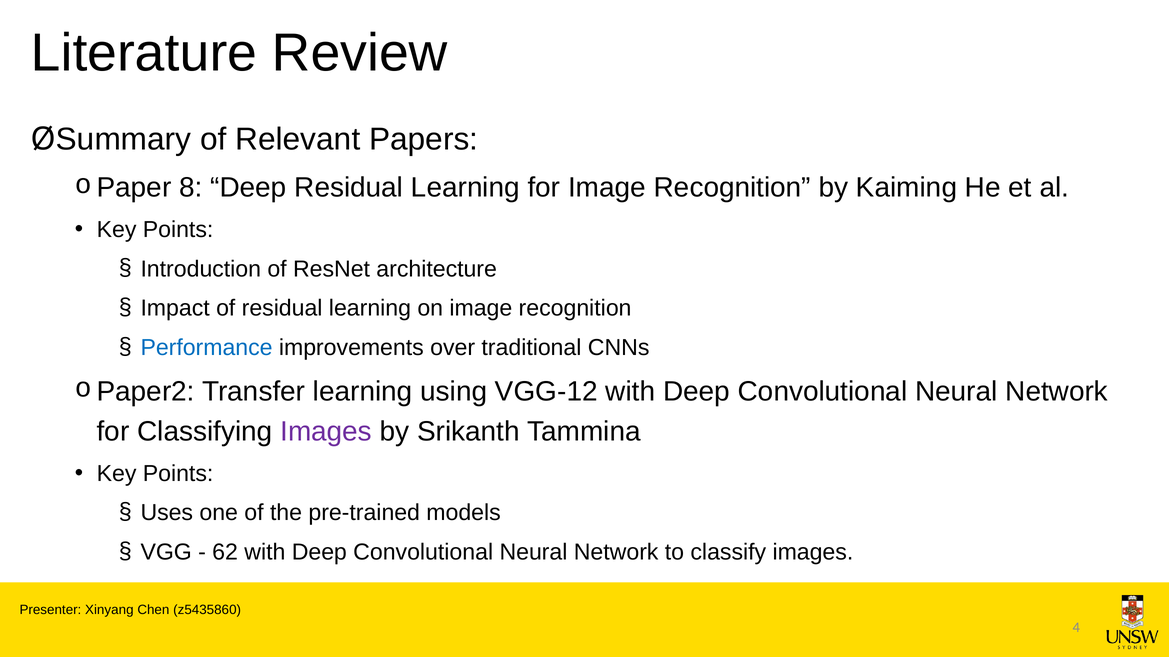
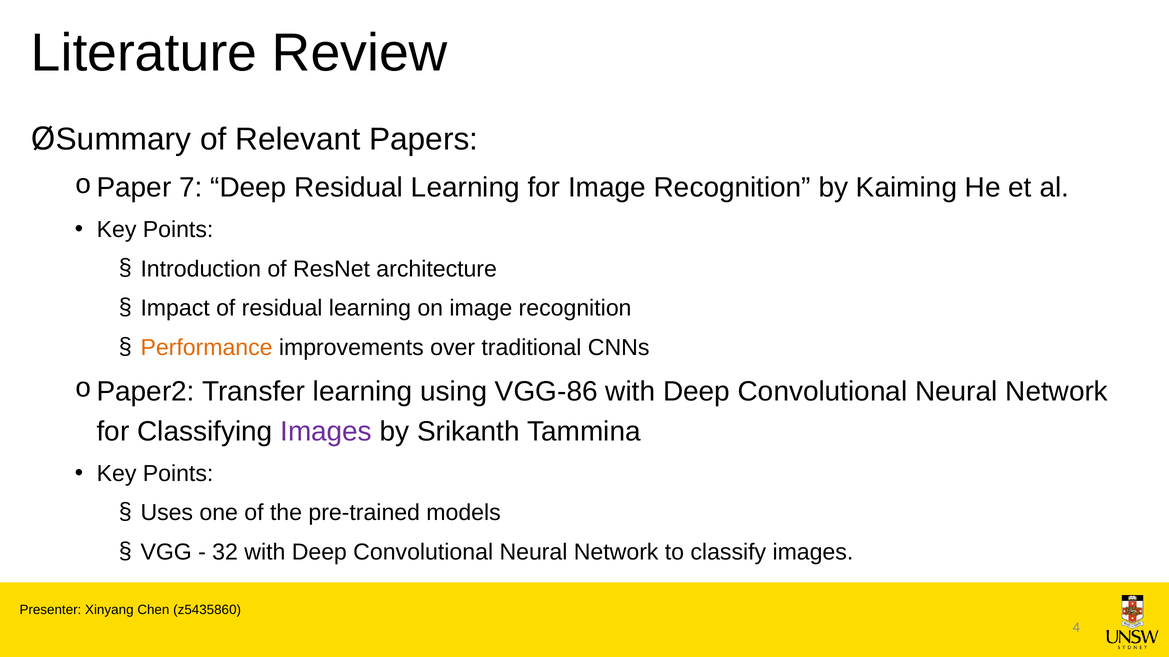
8: 8 -> 7
Performance colour: blue -> orange
VGG-12: VGG-12 -> VGG-86
62: 62 -> 32
